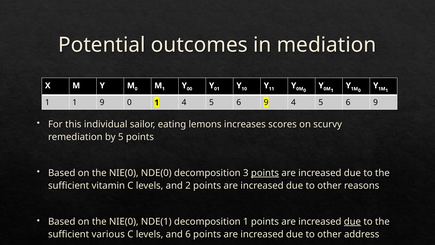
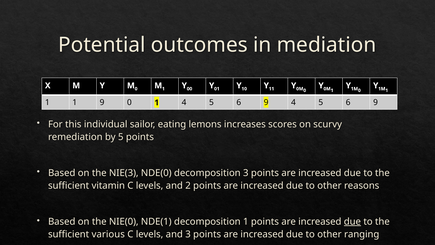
NIE(0 at (124, 173): NIE(0 -> NIE(3
points at (265, 173) underline: present -> none
and 6: 6 -> 3
address: address -> ranging
